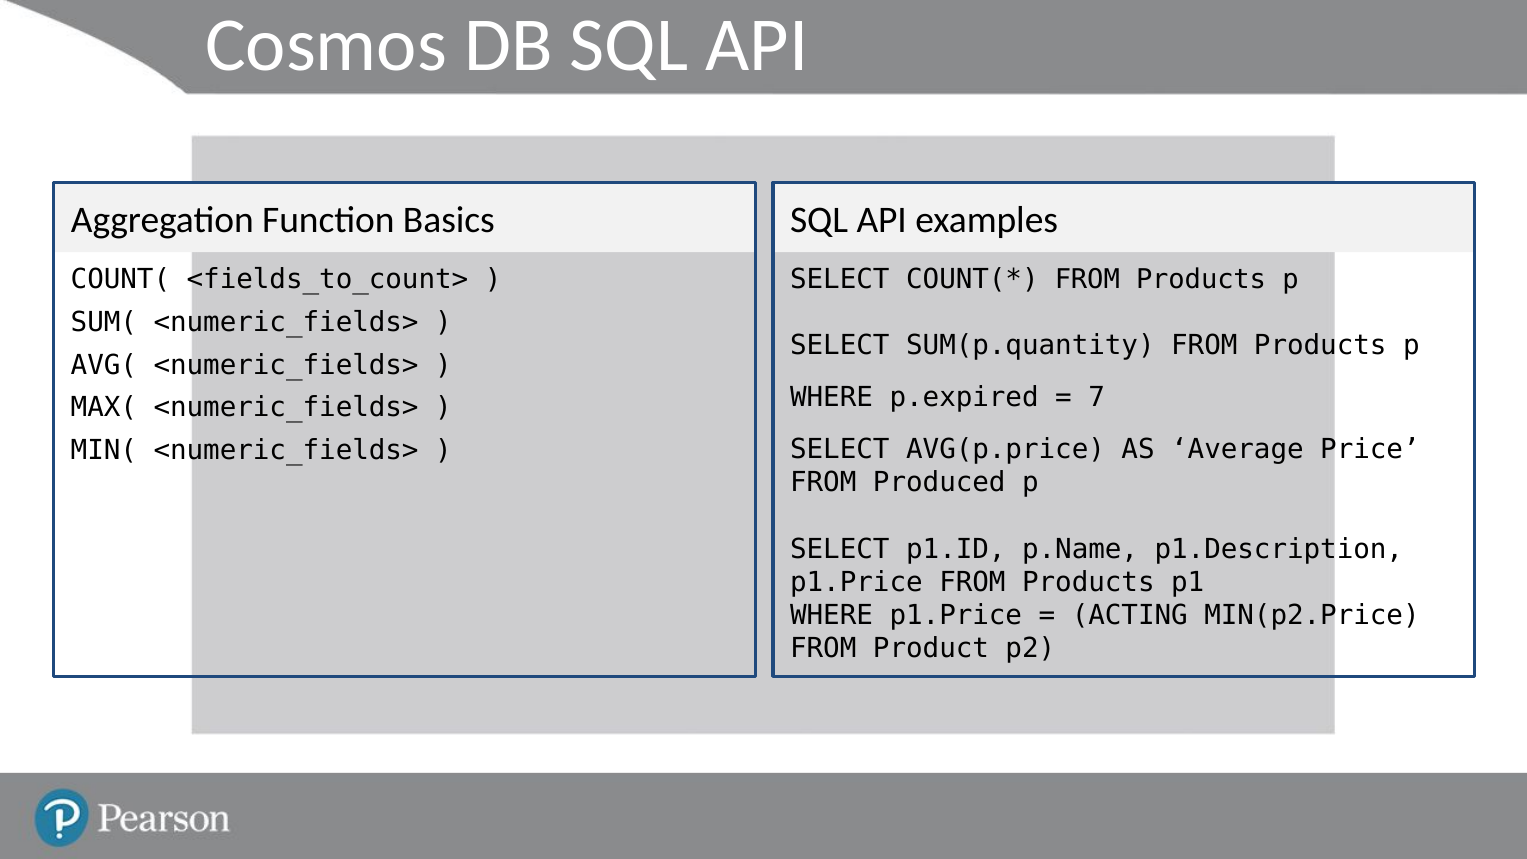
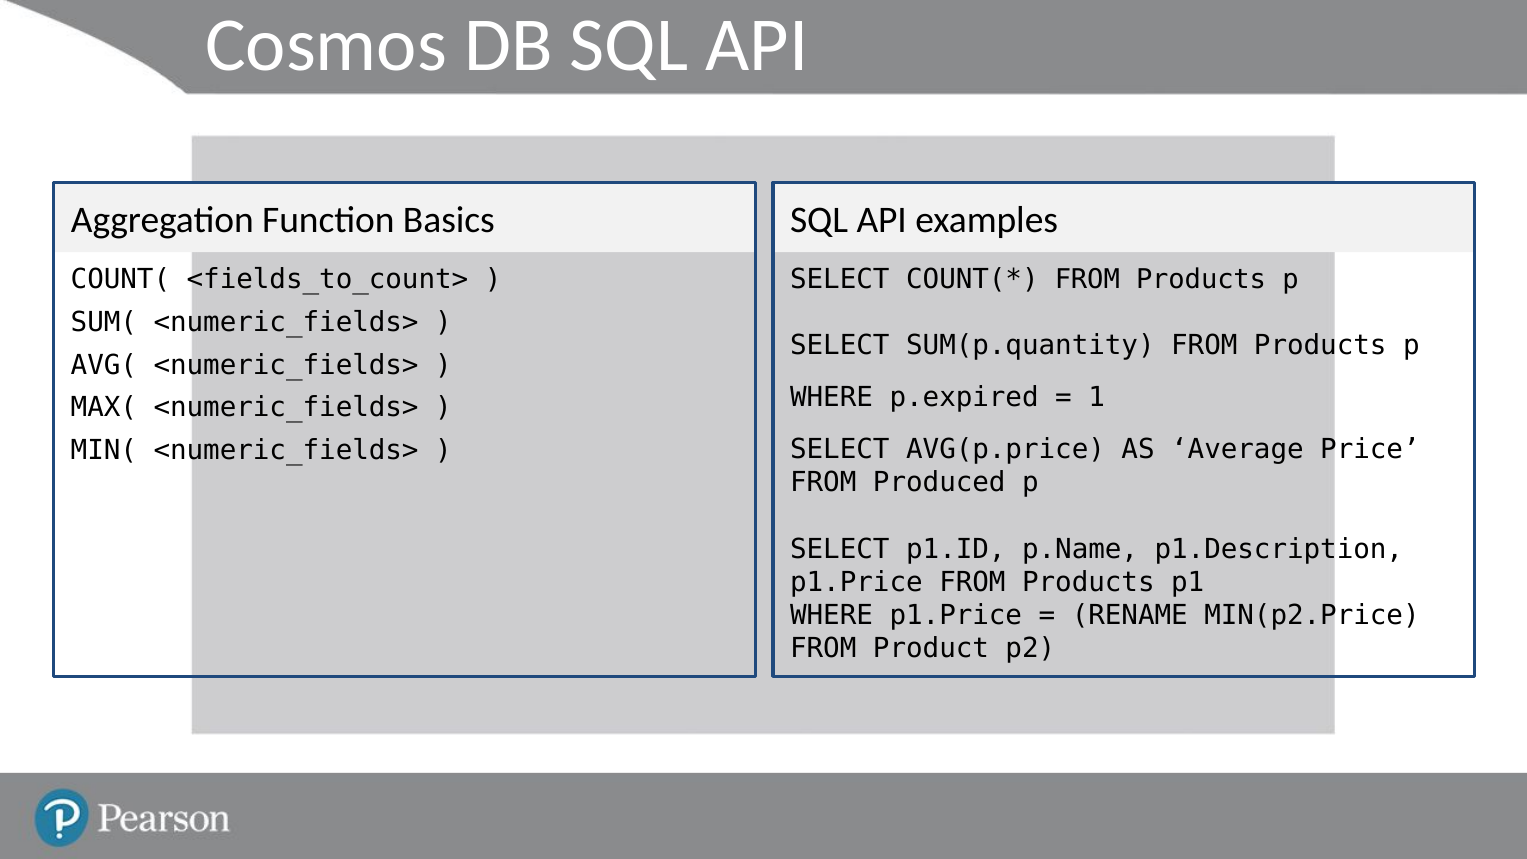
7: 7 -> 1
ACTING: ACTING -> RENAME
